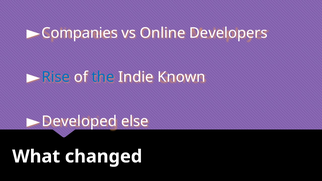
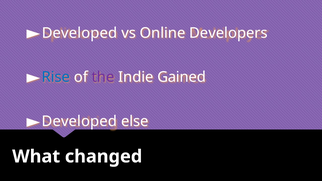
Companies at (80, 33): Companies -> Developed
the colour: blue -> purple
Known: Known -> Gained
